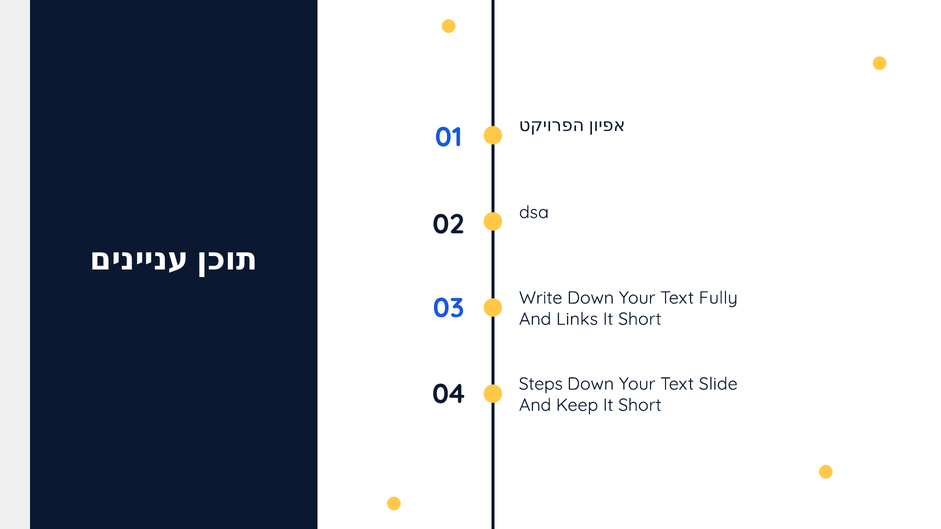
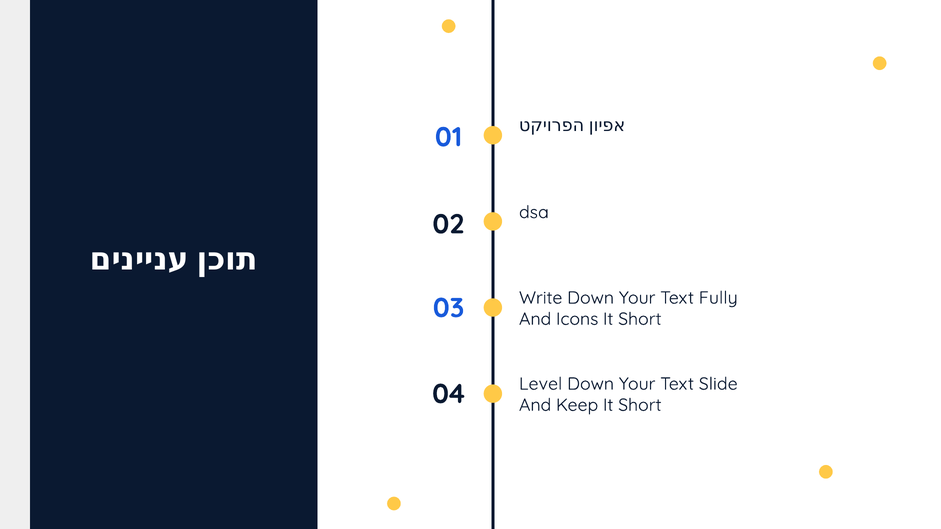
Links: Links -> Icons
Steps: Steps -> Level
